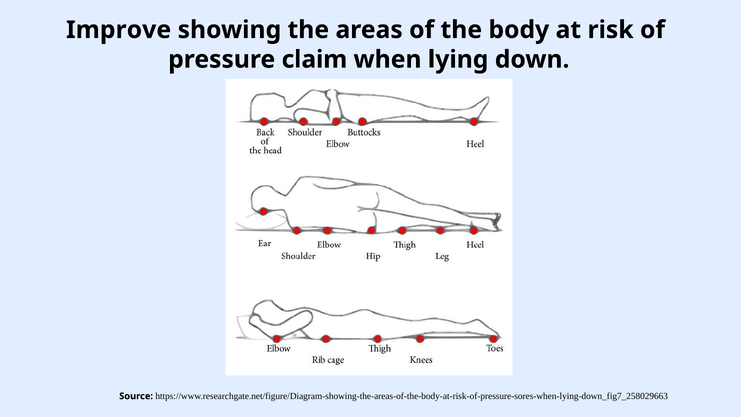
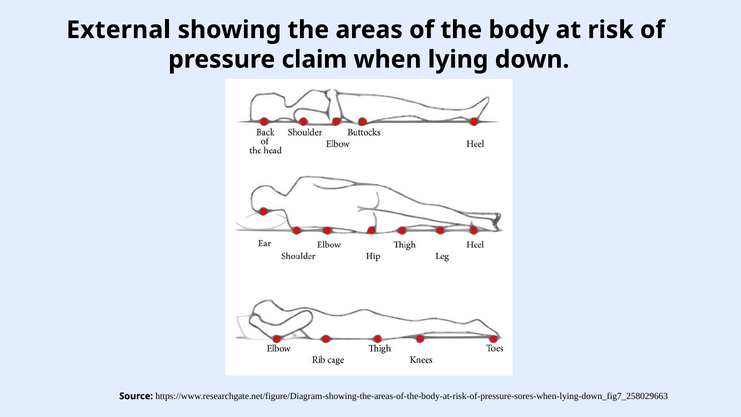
Improve: Improve -> External
